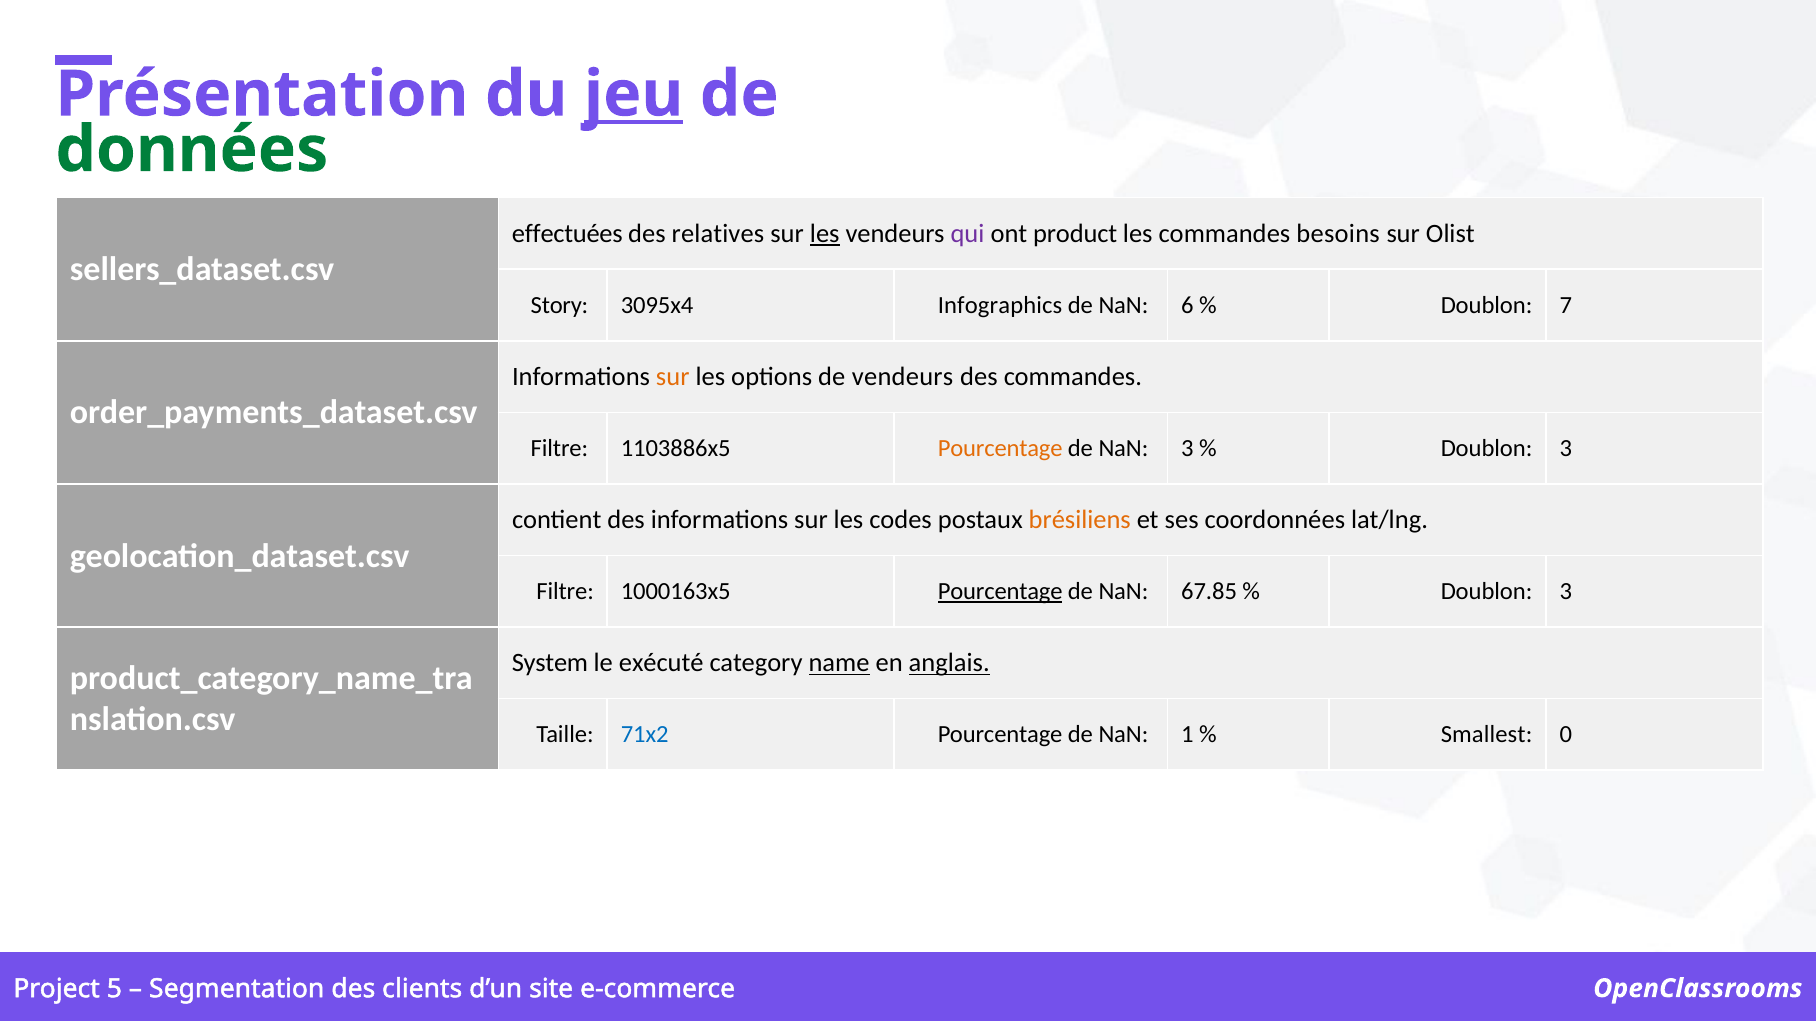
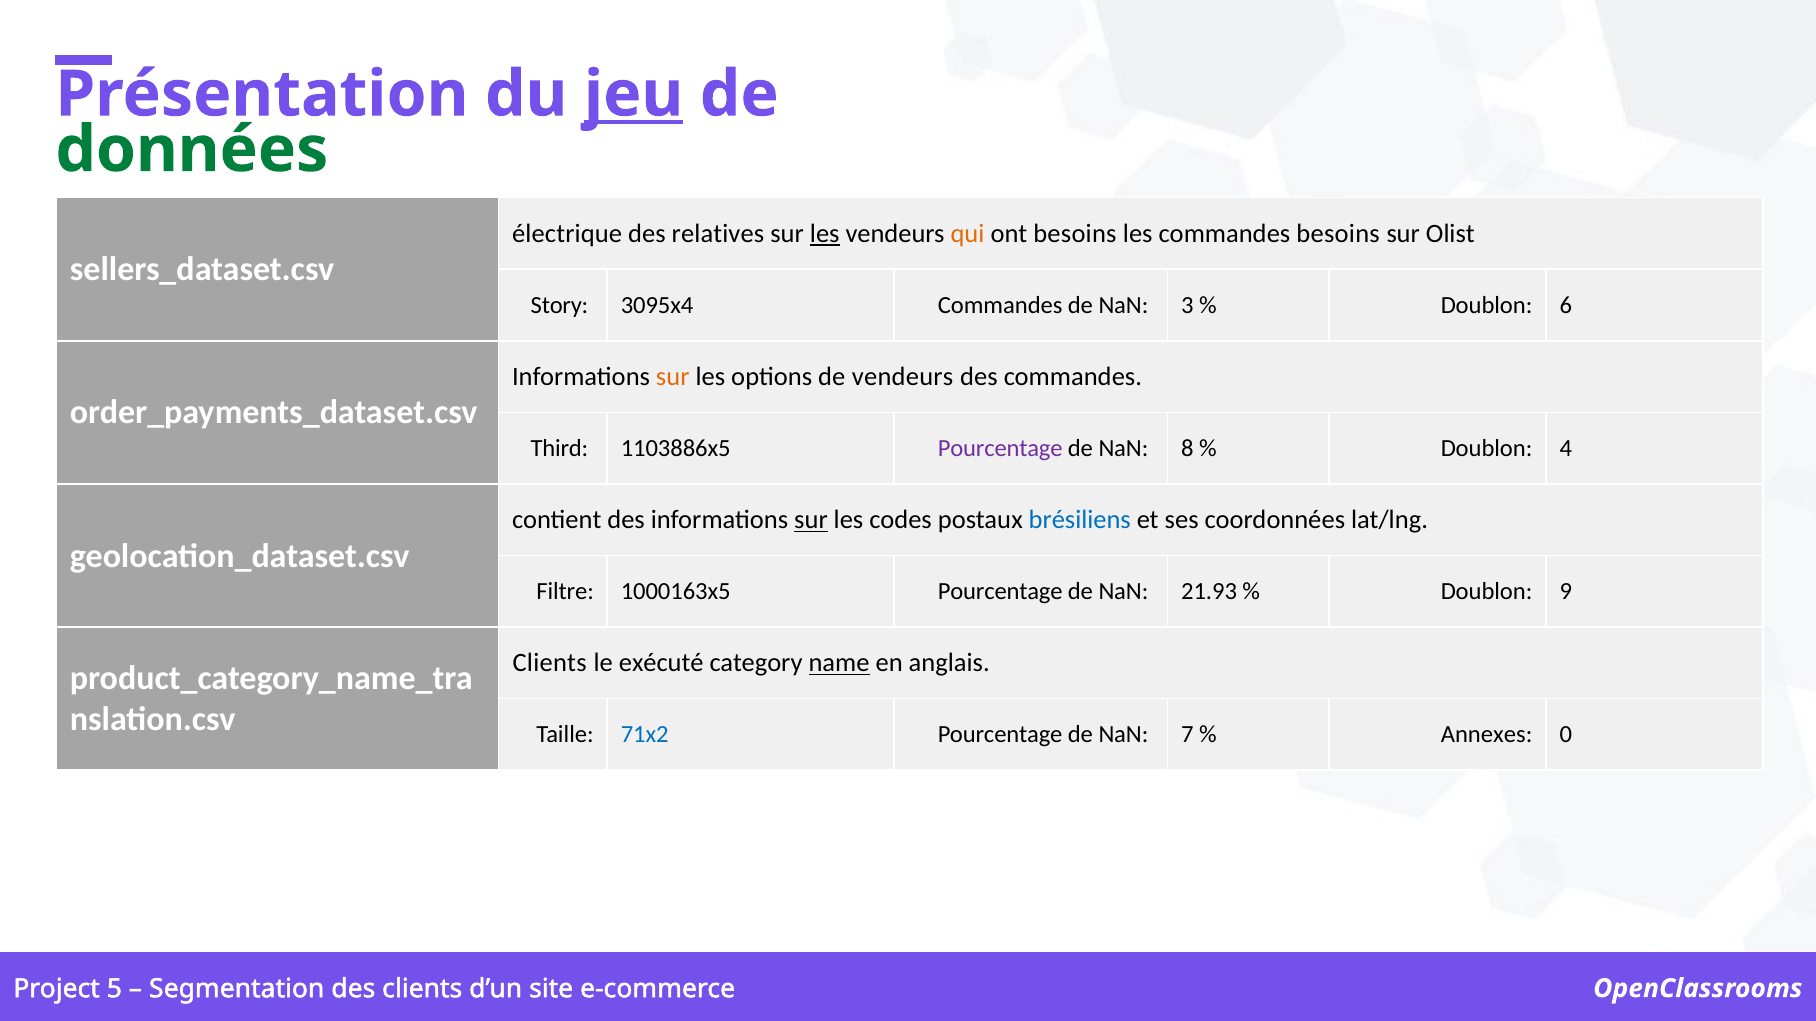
effectuées: effectuées -> électrique
qui colour: purple -> orange
ont product: product -> besoins
3095x4 Infographics: Infographics -> Commandes
6: 6 -> 3
7: 7 -> 6
Filtre at (559, 449): Filtre -> Third
Pourcentage at (1000, 449) colour: orange -> purple
NaN 3: 3 -> 8
3 at (1566, 449): 3 -> 4
sur at (811, 520) underline: none -> present
brésiliens colour: orange -> blue
Pourcentage at (1000, 592) underline: present -> none
67.85: 67.85 -> 21.93
3 at (1566, 592): 3 -> 9
System at (550, 663): System -> Clients
anglais underline: present -> none
1: 1 -> 7
Smallest: Smallest -> Annexes
